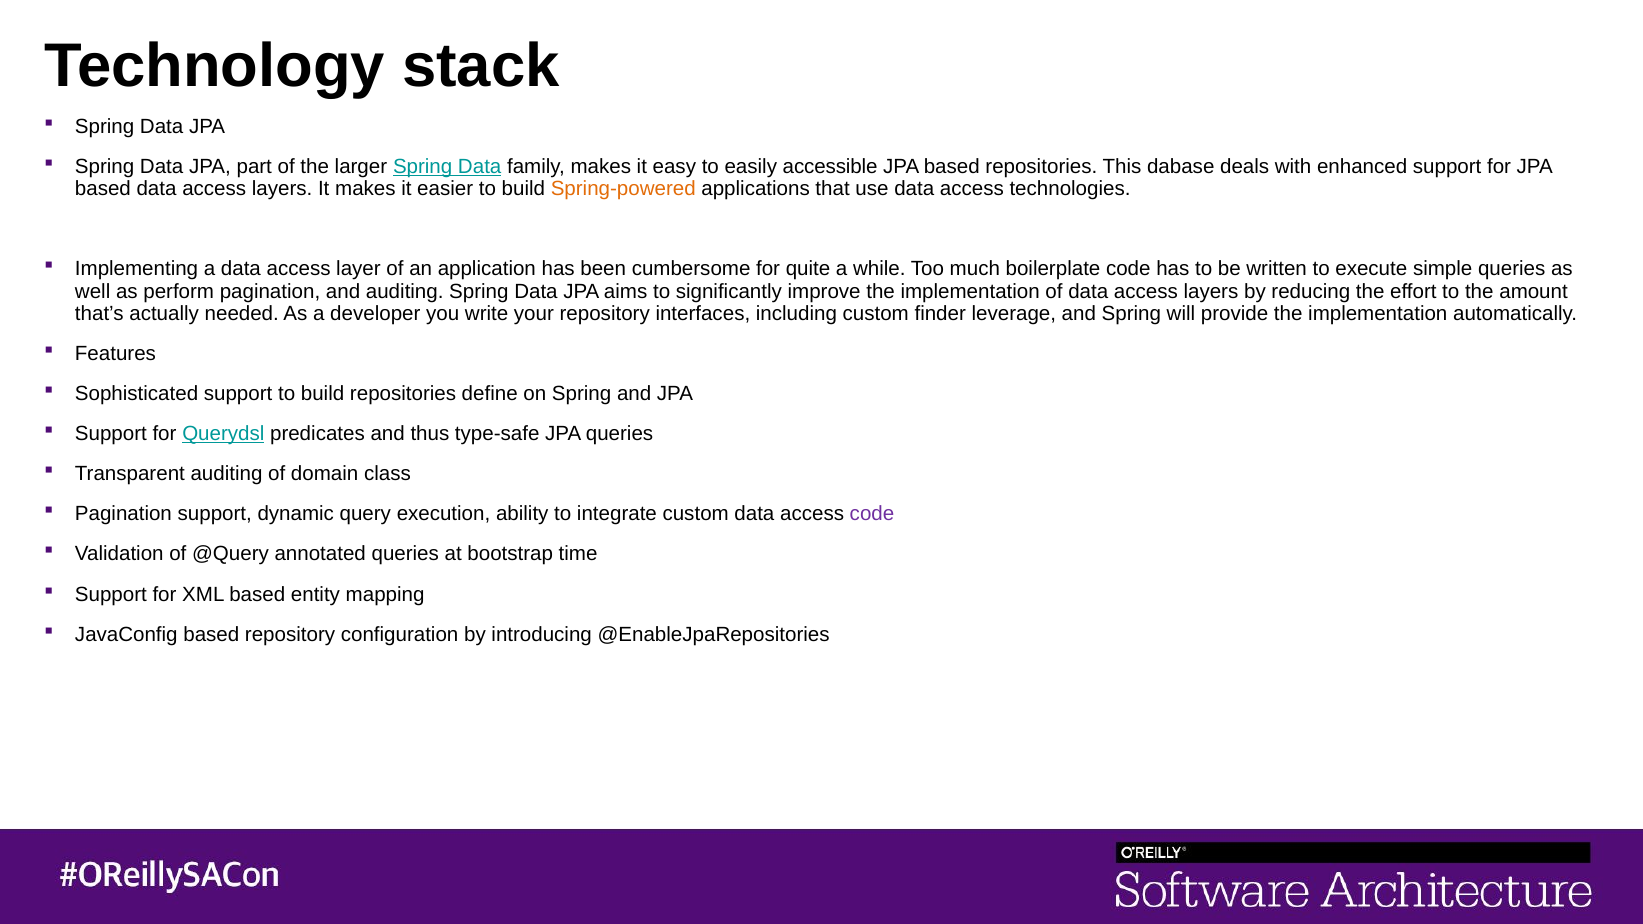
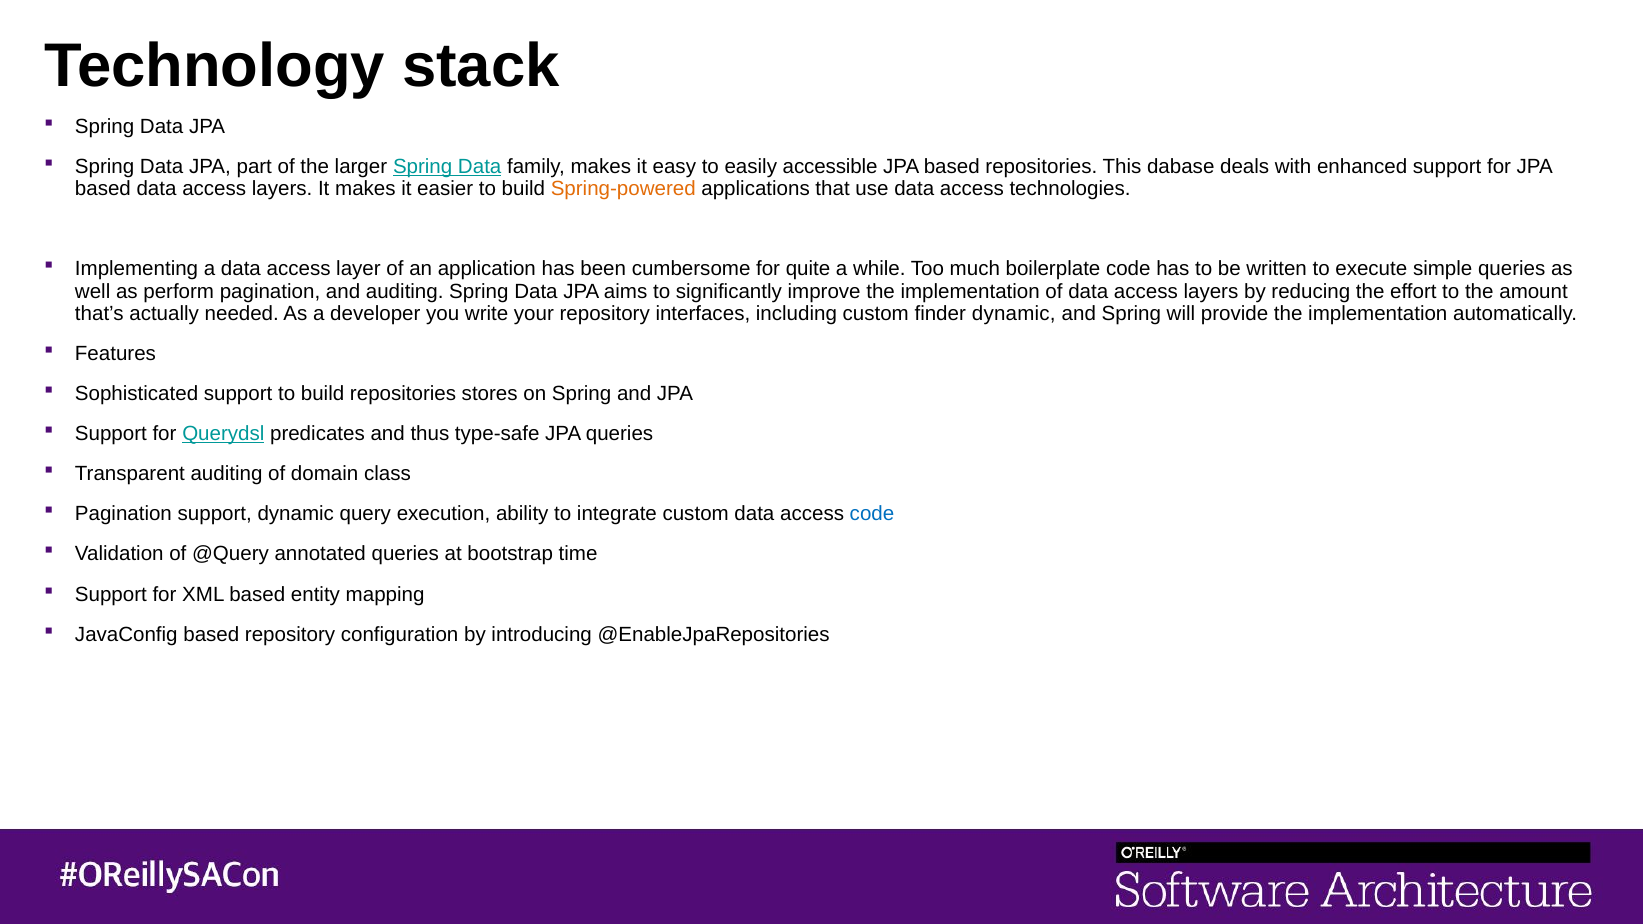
finder leverage: leverage -> dynamic
define: define -> stores
code at (872, 514) colour: purple -> blue
